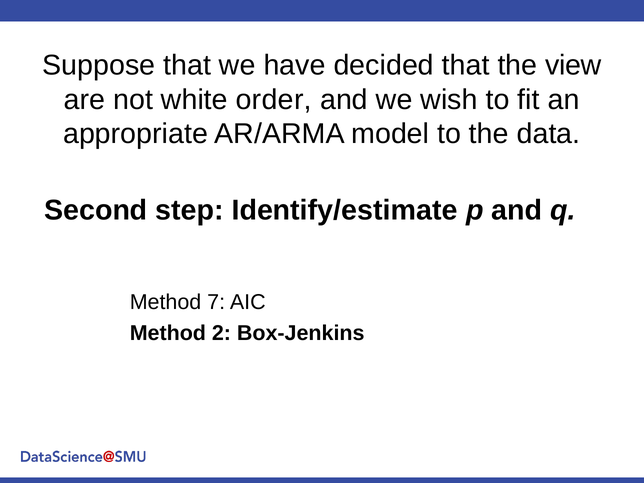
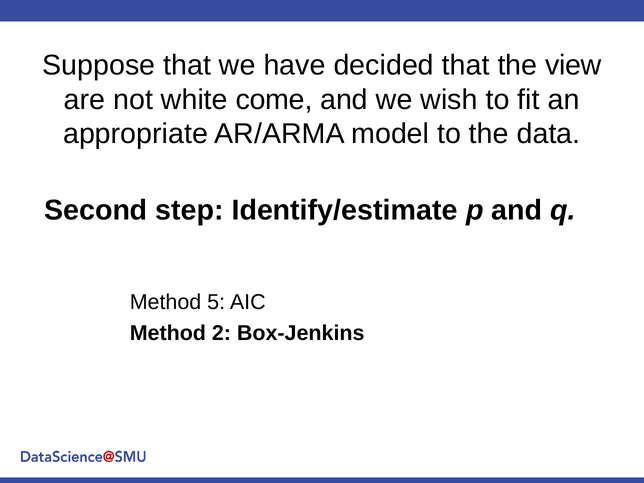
order: order -> come
7: 7 -> 5
